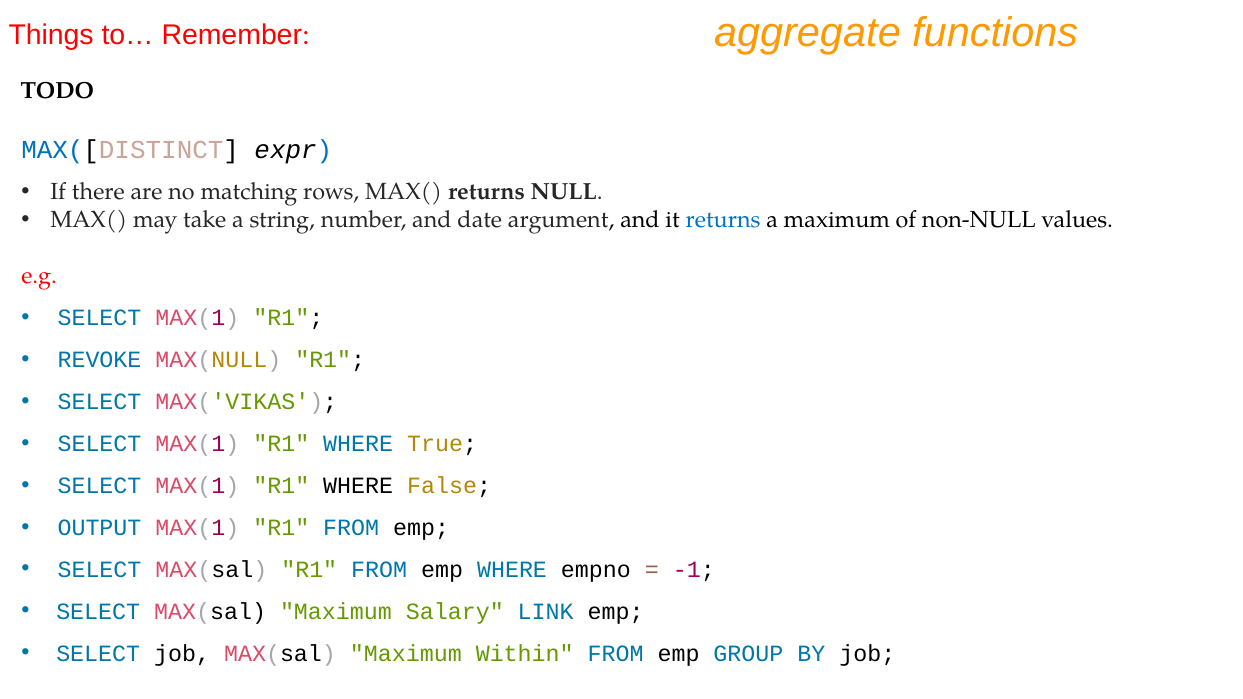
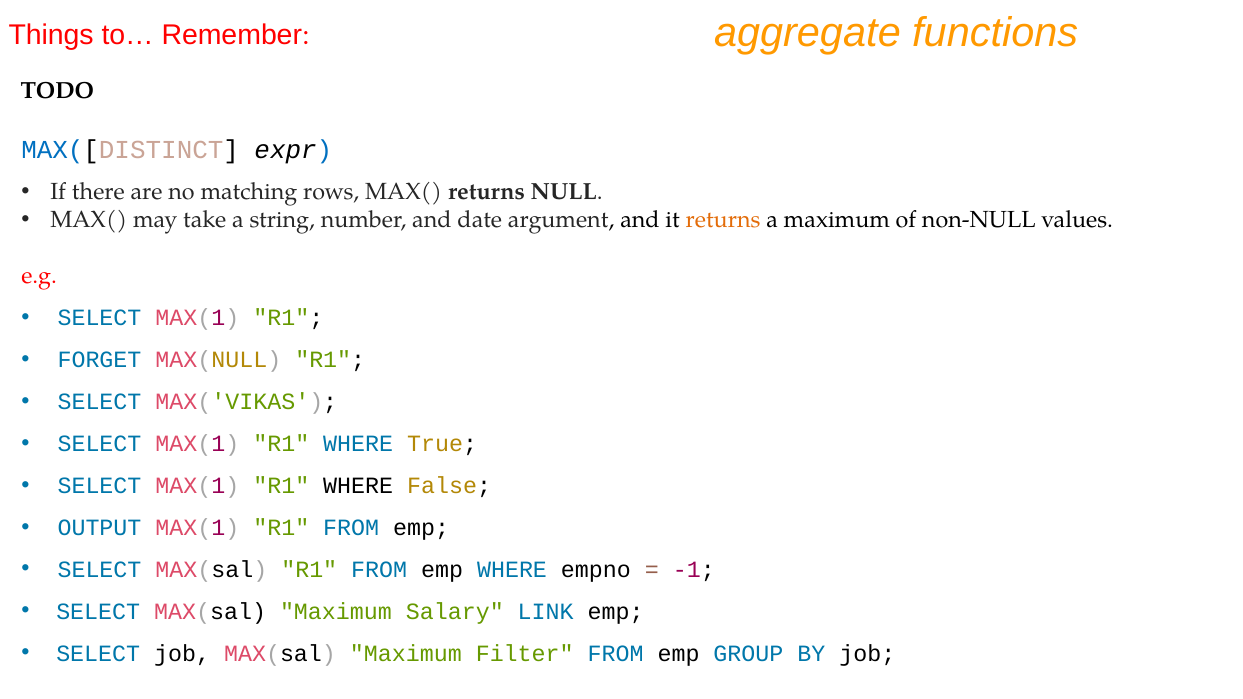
returns at (723, 220) colour: blue -> orange
REVOKE: REVOKE -> FORGET
Within: Within -> Filter
